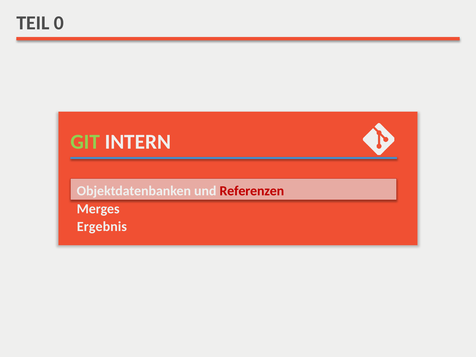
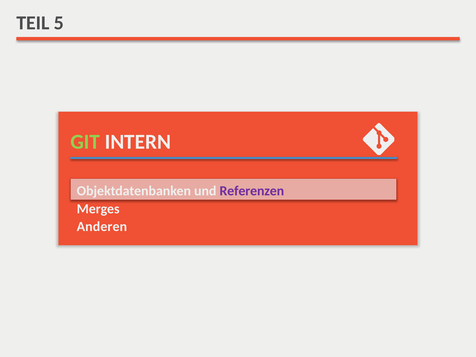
0: 0 -> 5
Referenzen colour: red -> purple
Ergebnis: Ergebnis -> Anderen
